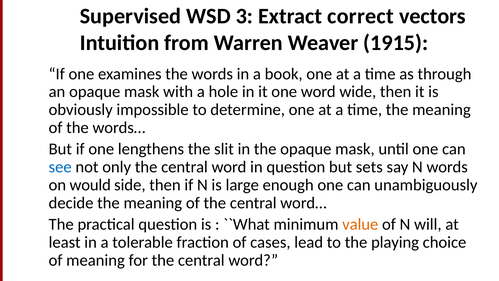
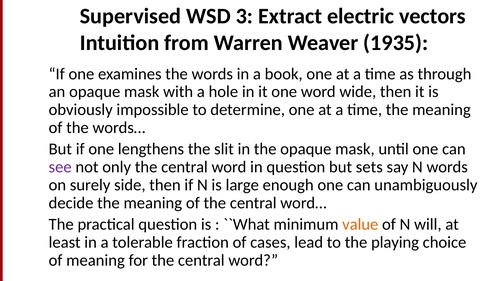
correct: correct -> electric
1915: 1915 -> 1935
see colour: blue -> purple
would: would -> surely
